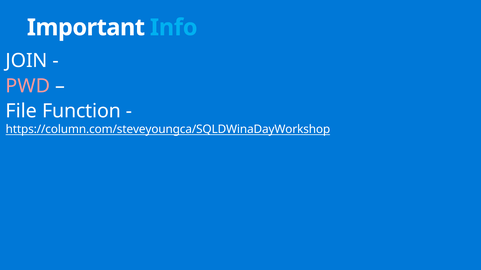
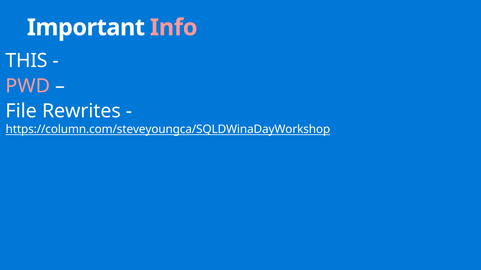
Info colour: light blue -> pink
JOIN: JOIN -> THIS
Function: Function -> Rewrites
